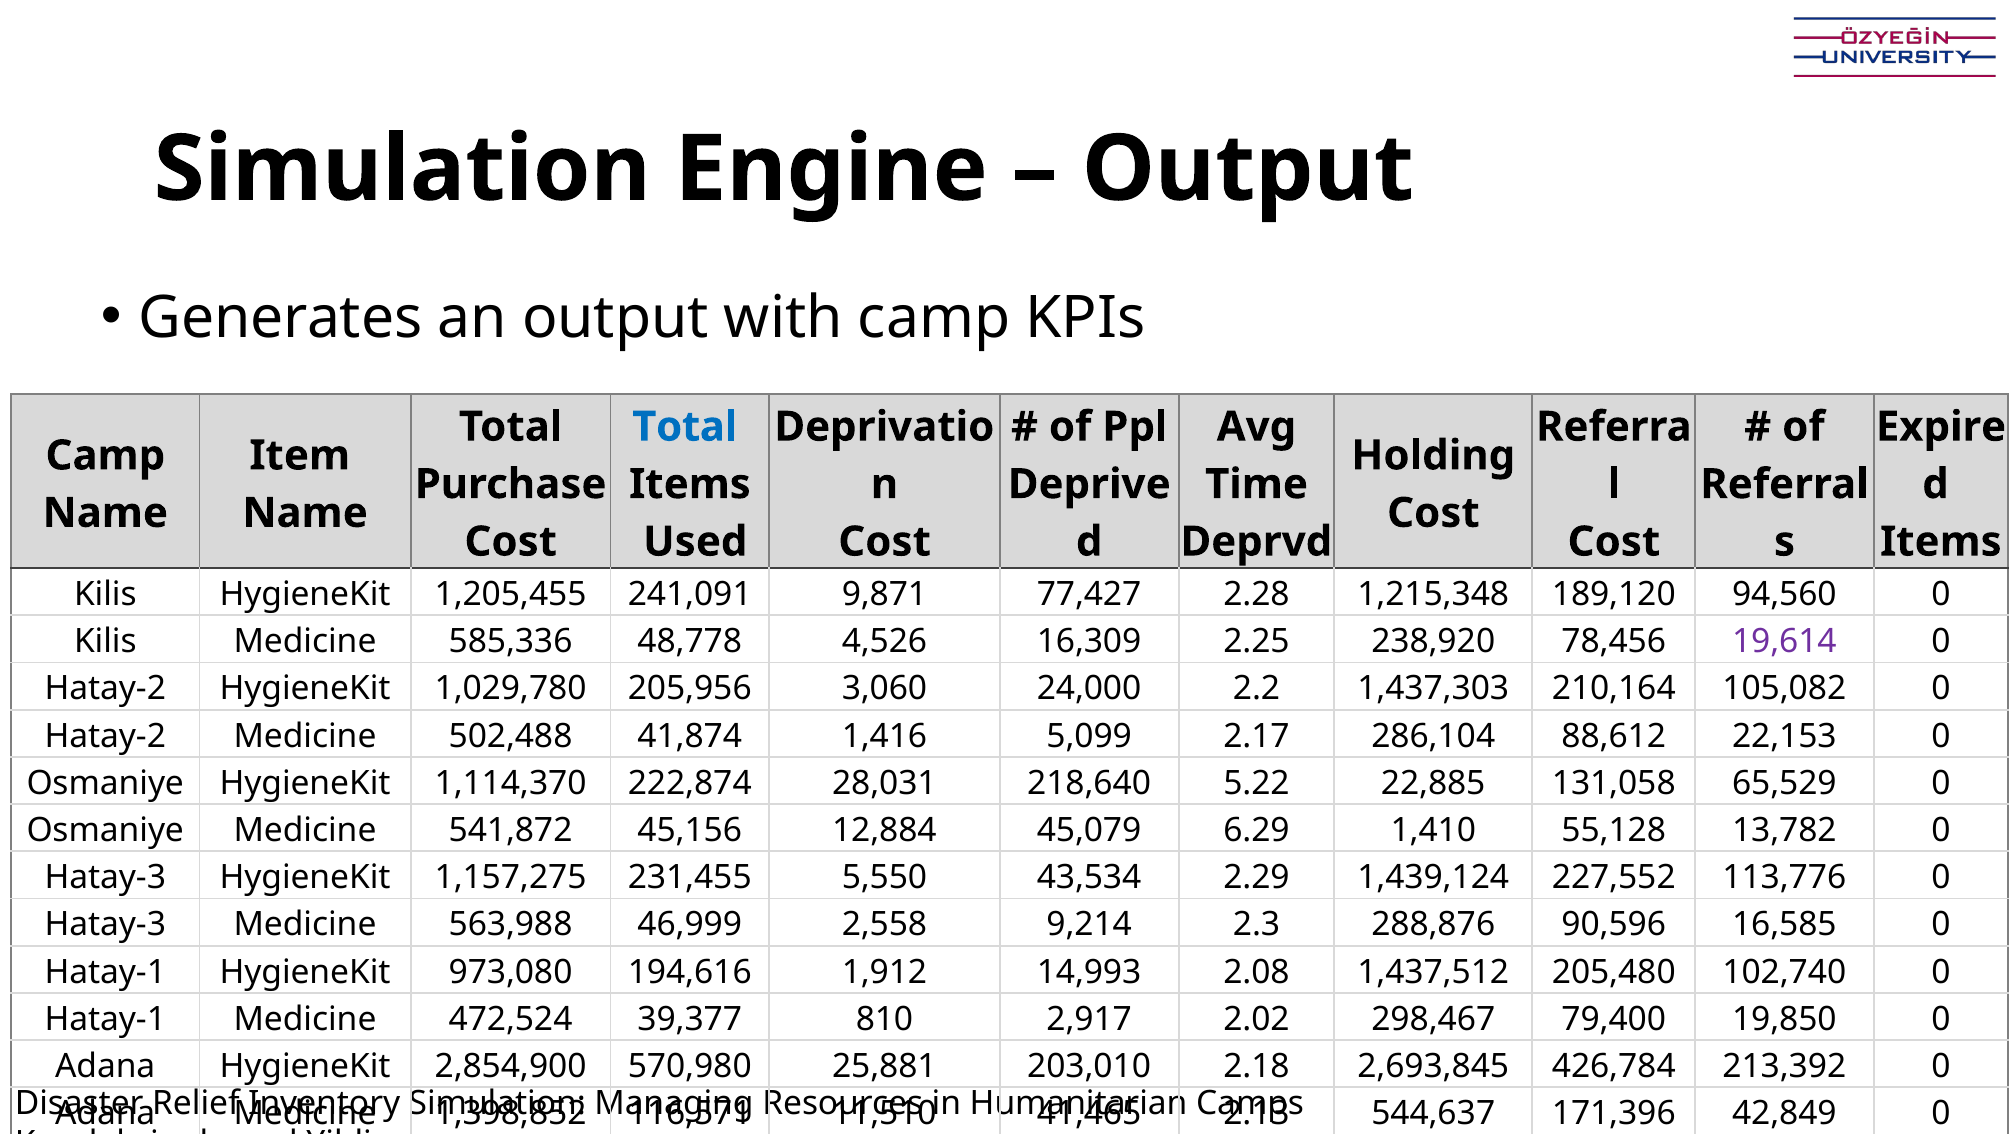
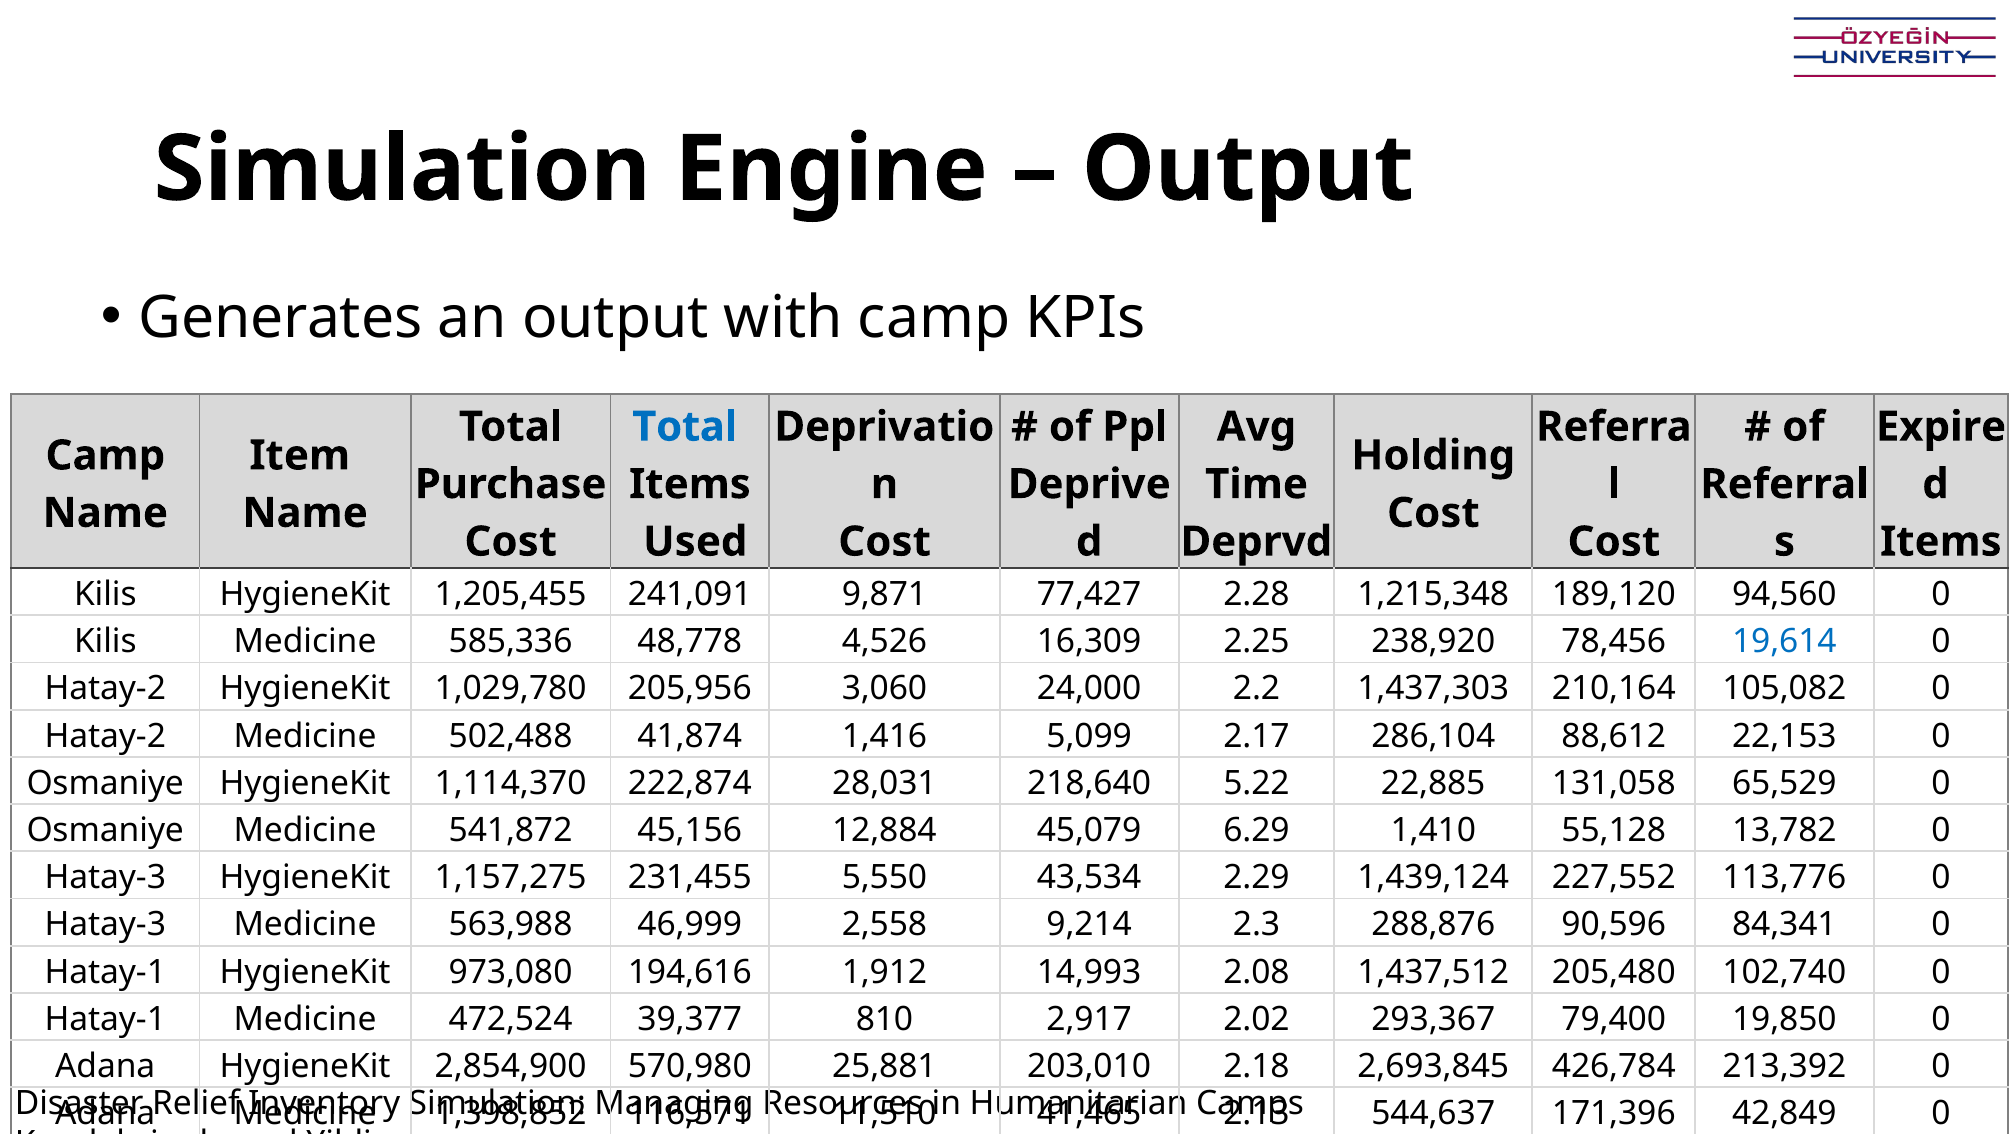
19,614 colour: purple -> blue
16,585: 16,585 -> 84,341
298,467: 298,467 -> 293,367
